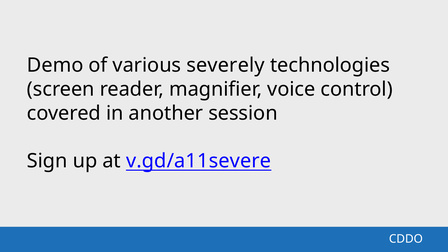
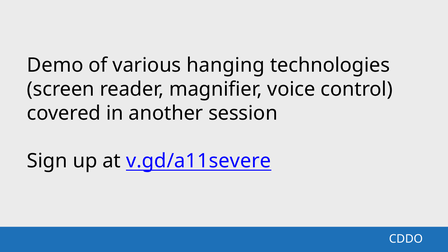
severely: severely -> hanging
